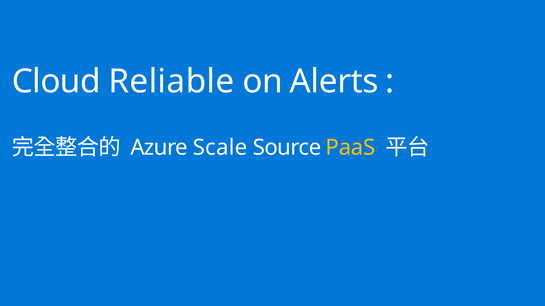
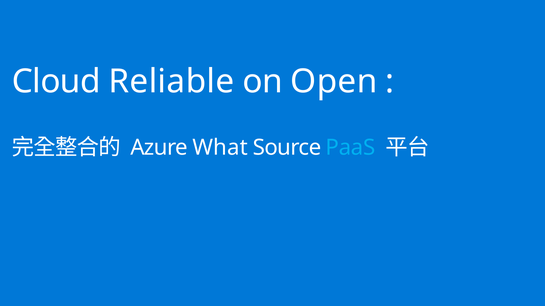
Alerts: Alerts -> Open
Scale: Scale -> What
PaaS colour: yellow -> light blue
